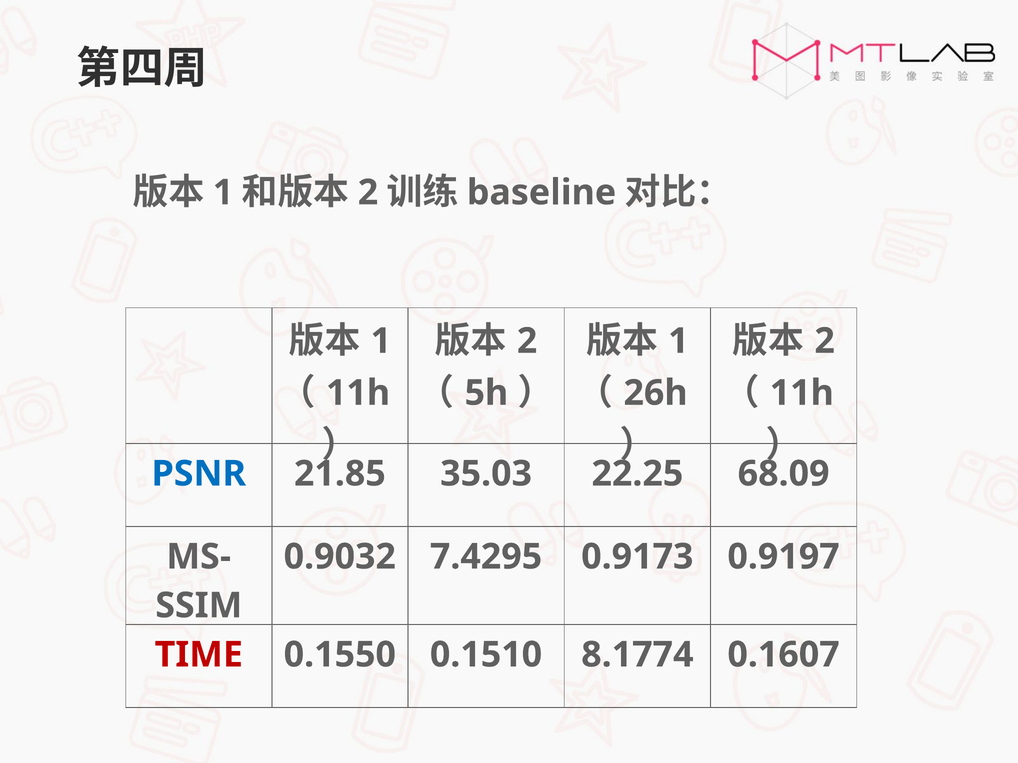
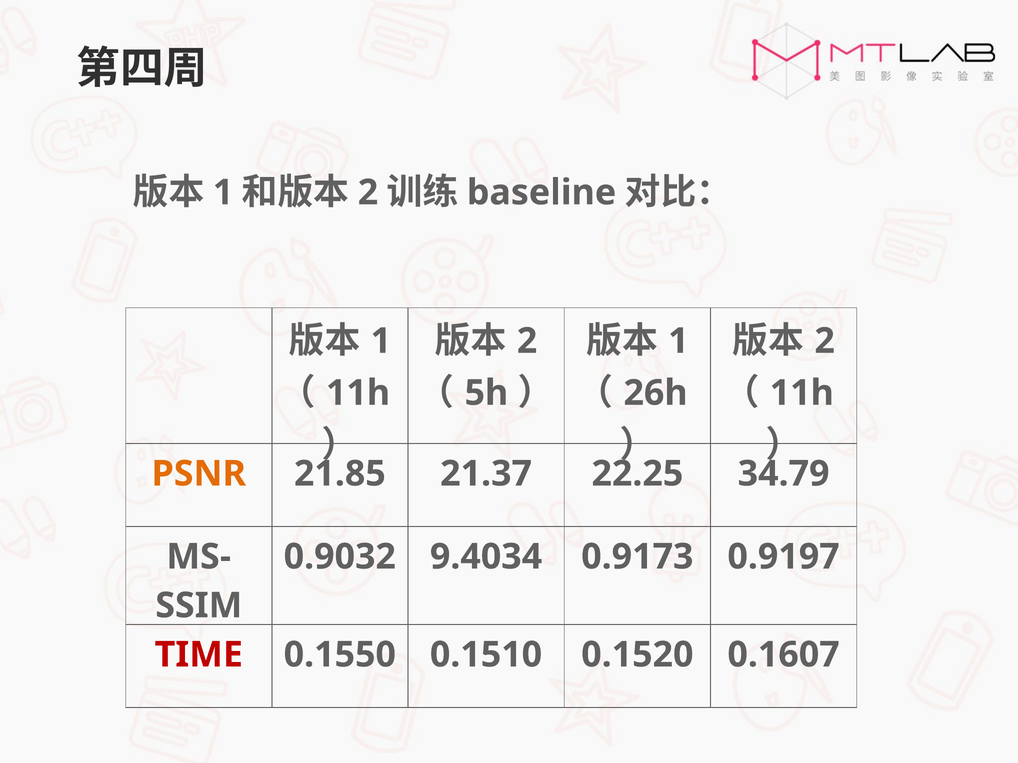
PSNR colour: blue -> orange
35.03: 35.03 -> 21.37
68.09: 68.09 -> 34.79
7.4295: 7.4295 -> 9.4034
8.1774: 8.1774 -> 0.1520
